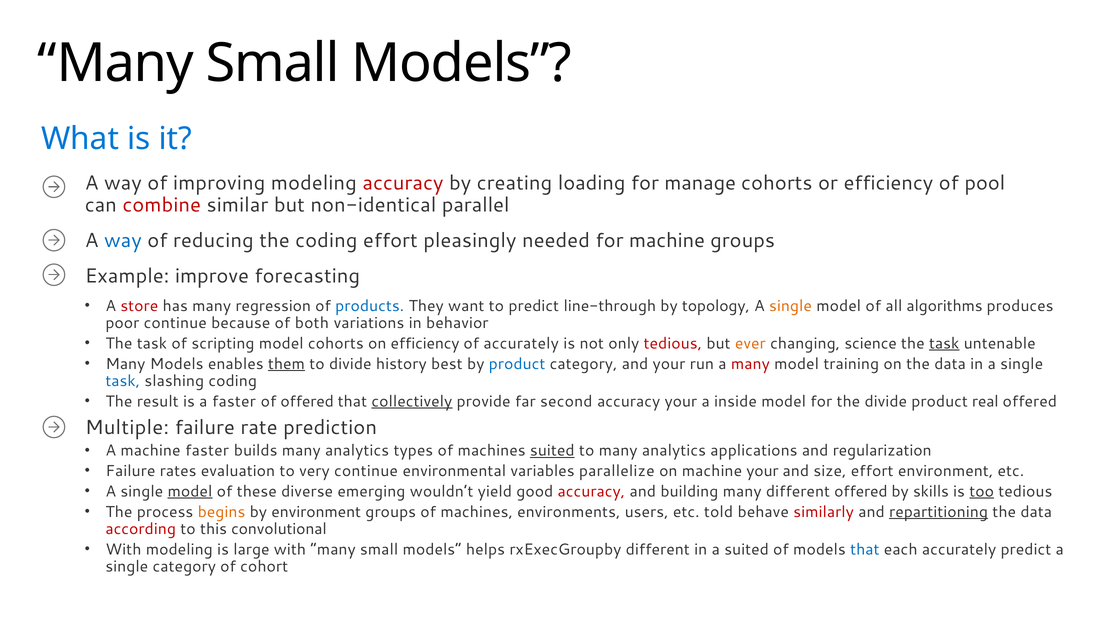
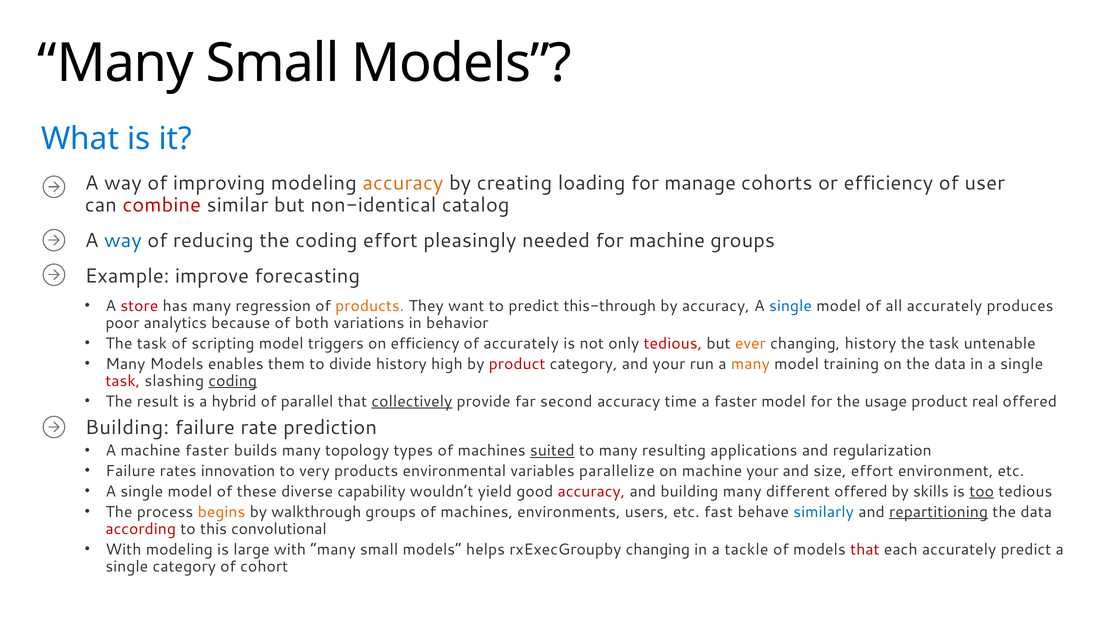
accuracy at (403, 183) colour: red -> orange
pool: pool -> user
parallel: parallel -> catalog
products at (370, 306) colour: blue -> orange
line-through: line-through -> this-through
by topology: topology -> accuracy
single at (790, 306) colour: orange -> blue
all algorithms: algorithms -> accurately
poor continue: continue -> analytics
model cohorts: cohorts -> triggers
changing science: science -> history
task at (944, 344) underline: present -> none
them underline: present -> none
best: best -> high
product at (517, 364) colour: blue -> red
many at (750, 364) colour: red -> orange
task at (123, 381) colour: blue -> red
coding at (233, 381) underline: none -> present
a faster: faster -> hybrid
of offered: offered -> parallel
accuracy your: your -> time
a inside: inside -> faster
the divide: divide -> usage
Multiple at (127, 428): Multiple -> Building
builds many analytics: analytics -> topology
to many analytics: analytics -> resulting
evaluation: evaluation -> innovation
very continue: continue -> products
model at (190, 492) underline: present -> none
emerging: emerging -> capability
by environment: environment -> walkthrough
told: told -> fast
similarly colour: red -> blue
rxExecGroupby different: different -> changing
a suited: suited -> tackle
that at (865, 550) colour: blue -> red
